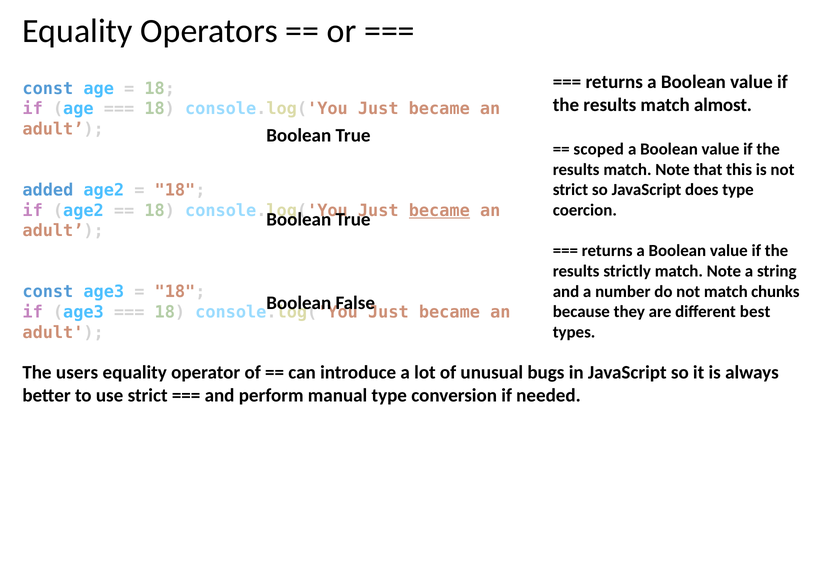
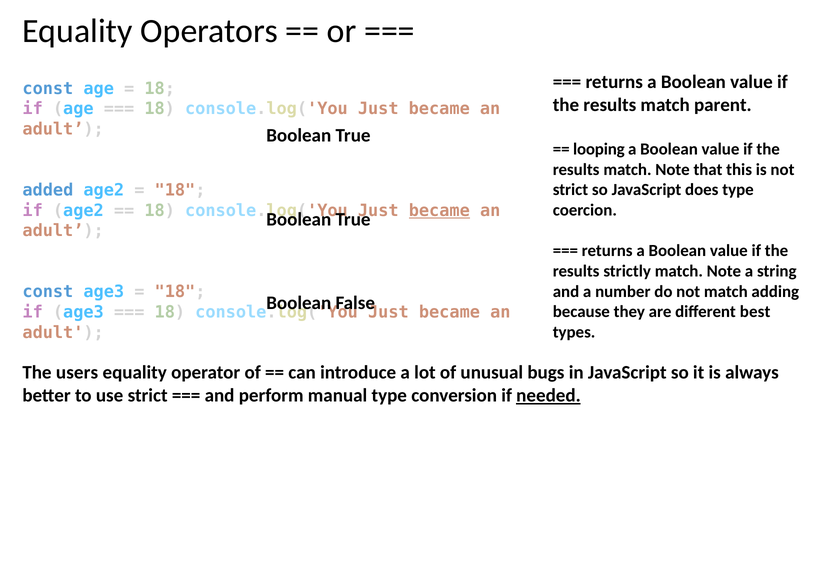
almost: almost -> parent
scoped: scoped -> looping
chunks: chunks -> adding
needed underline: none -> present
